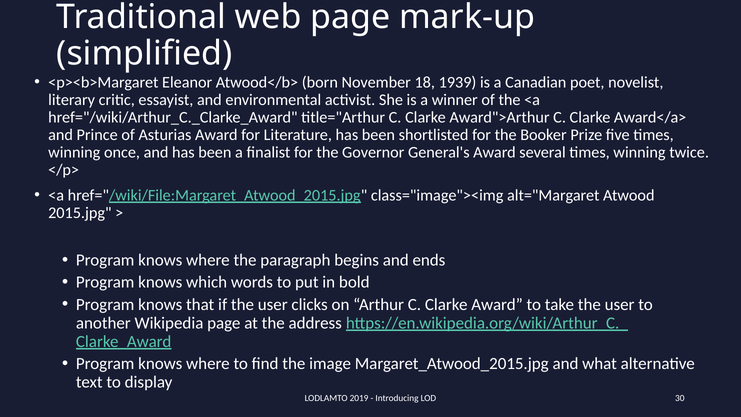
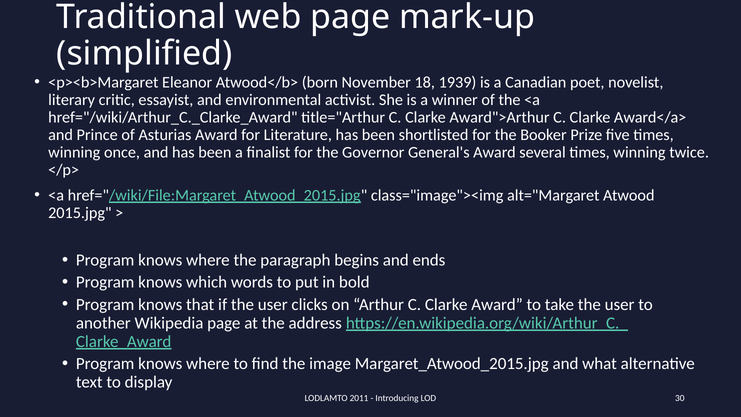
2019: 2019 -> 2011
